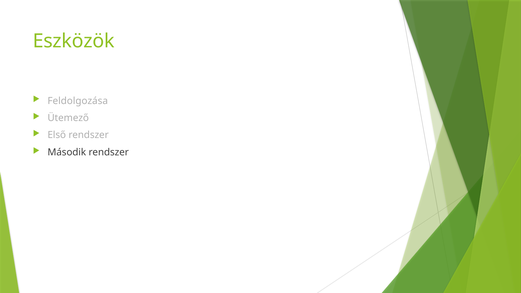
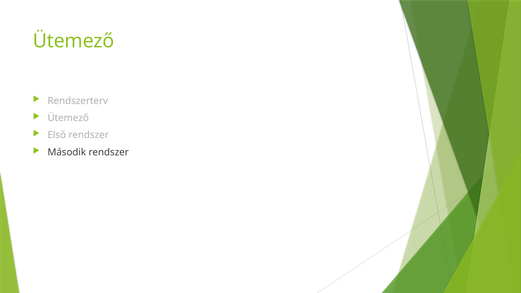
Eszközök at (74, 41): Eszközök -> Ütemező
Feldolgozása: Feldolgozása -> Rendszerterv
